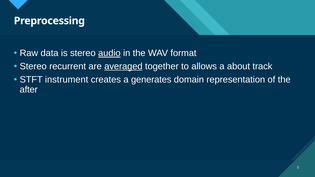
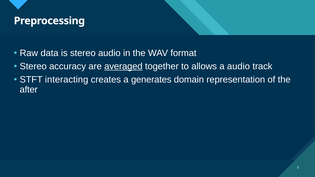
audio at (109, 53) underline: present -> none
recurrent: recurrent -> accuracy
a about: about -> audio
instrument: instrument -> interacting
